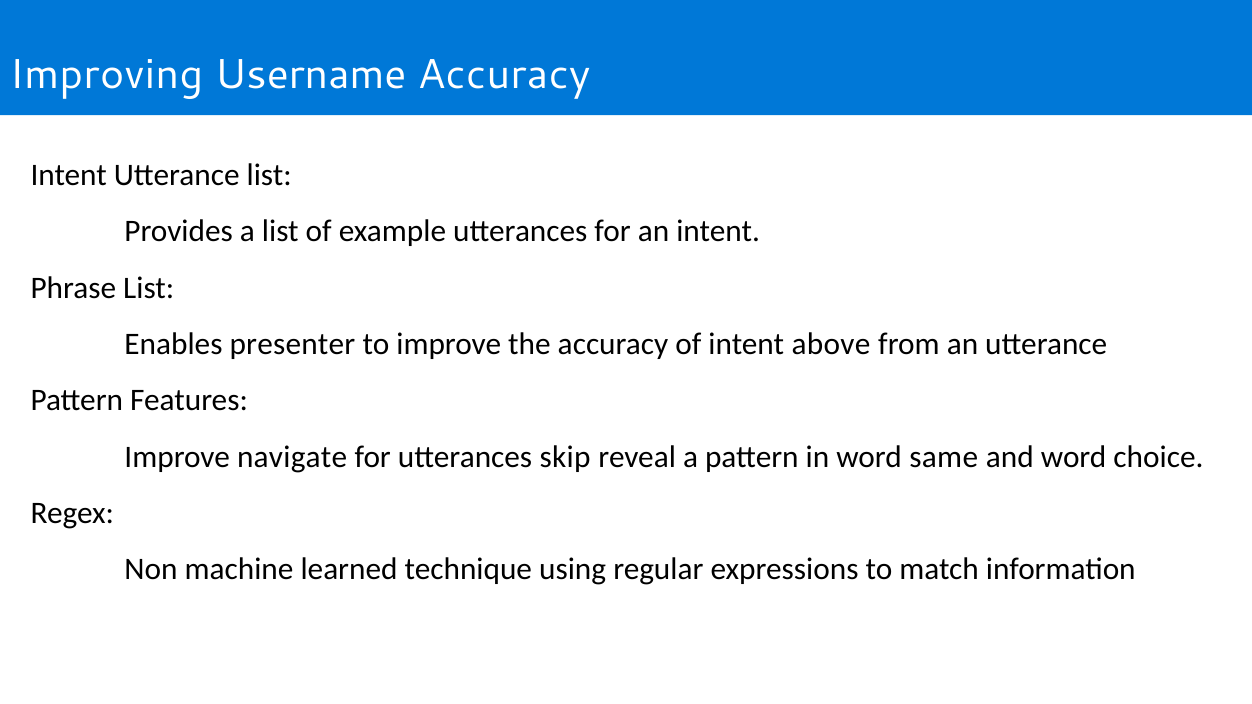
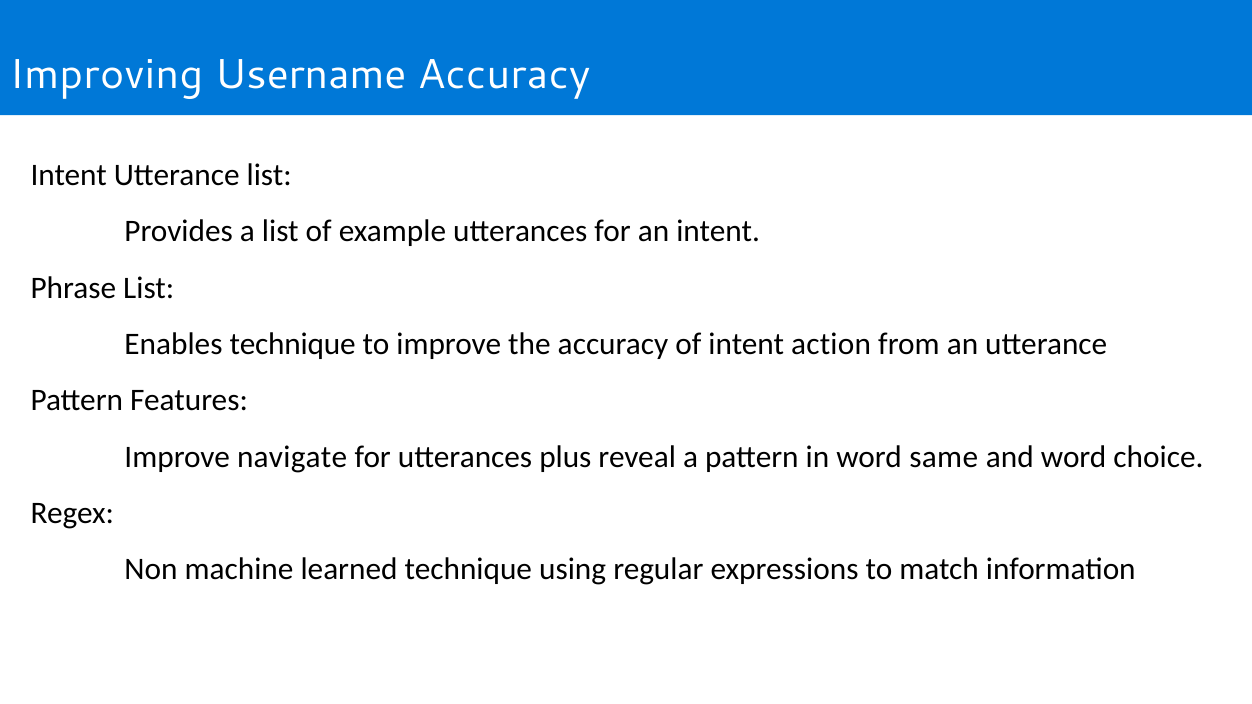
Enables presenter: presenter -> technique
above: above -> action
skip: skip -> plus
